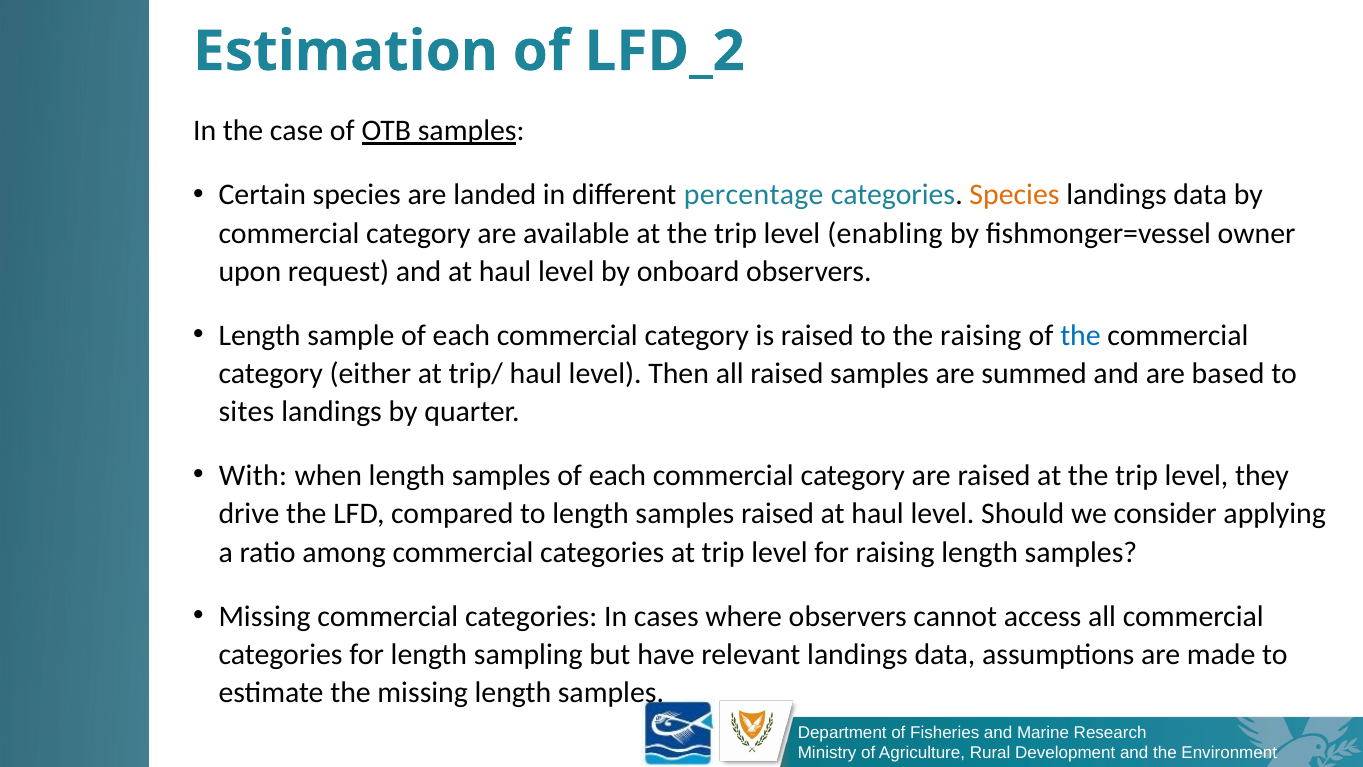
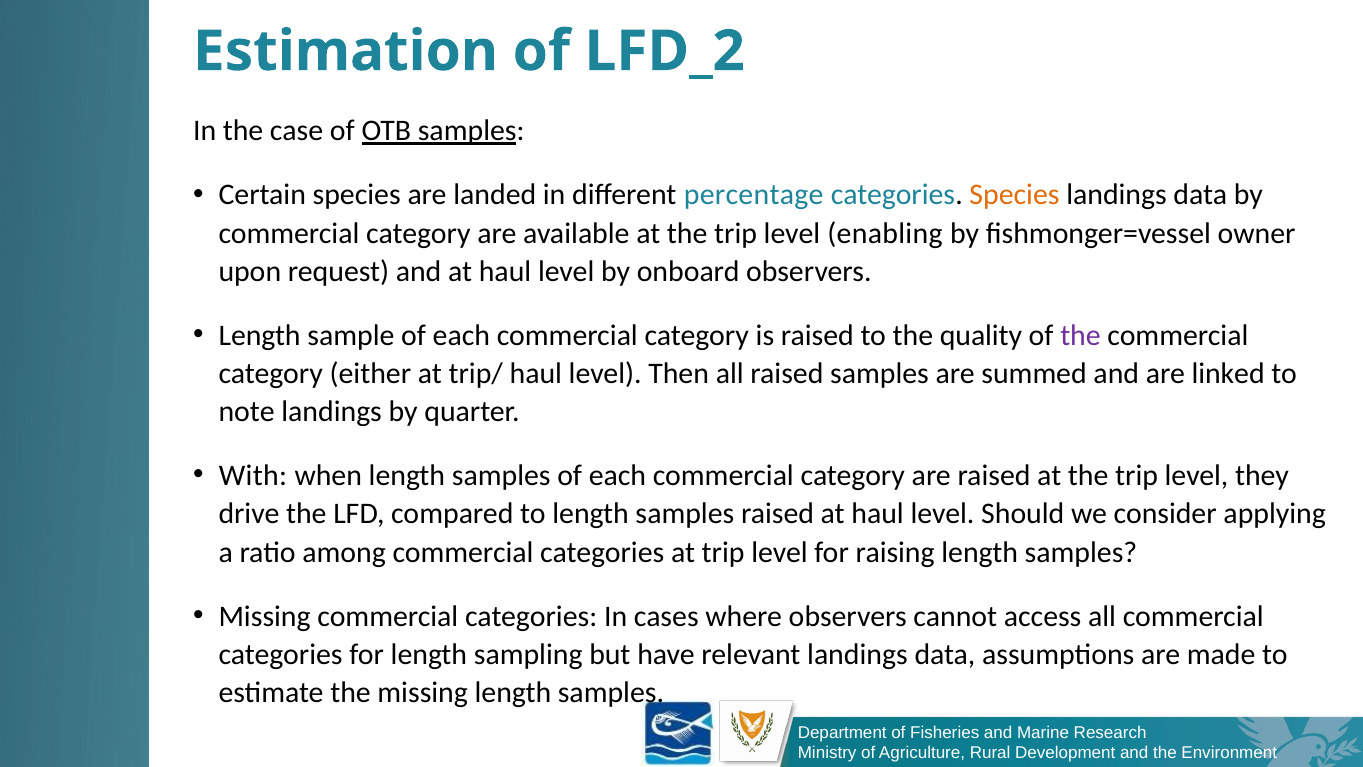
the raising: raising -> quality
the at (1080, 335) colour: blue -> purple
based: based -> linked
sites: sites -> note
